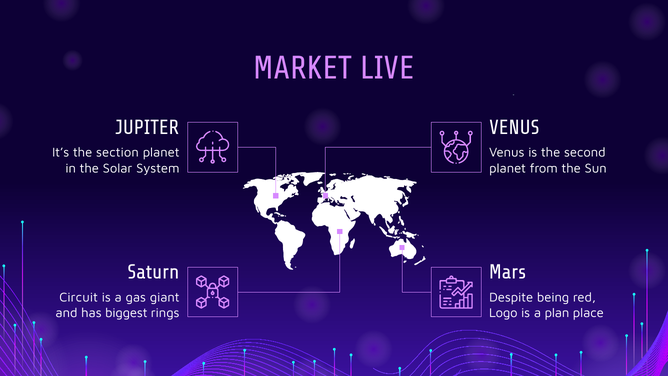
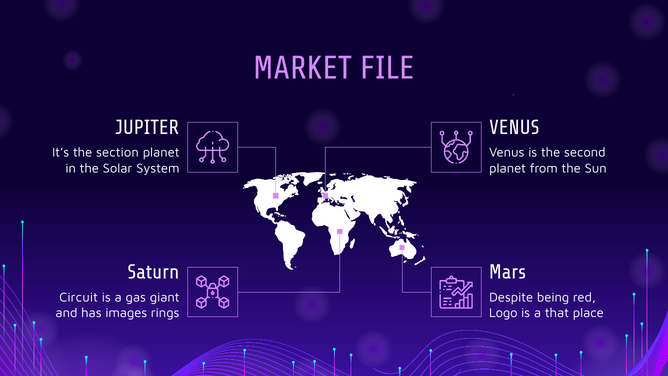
LIVE: LIVE -> FILE
biggest: biggest -> images
plan: plan -> that
